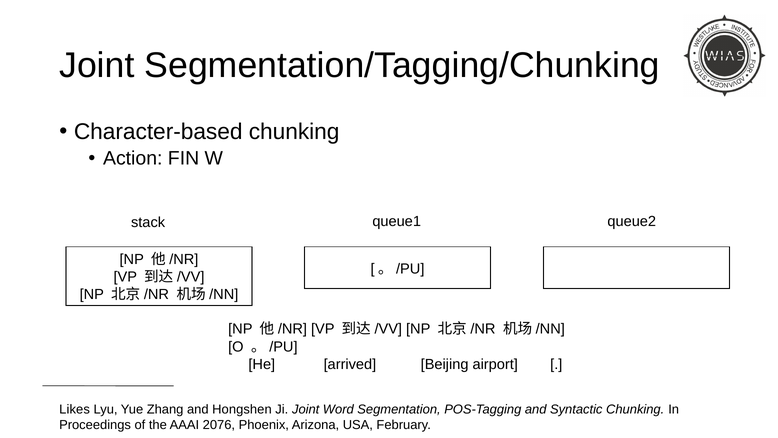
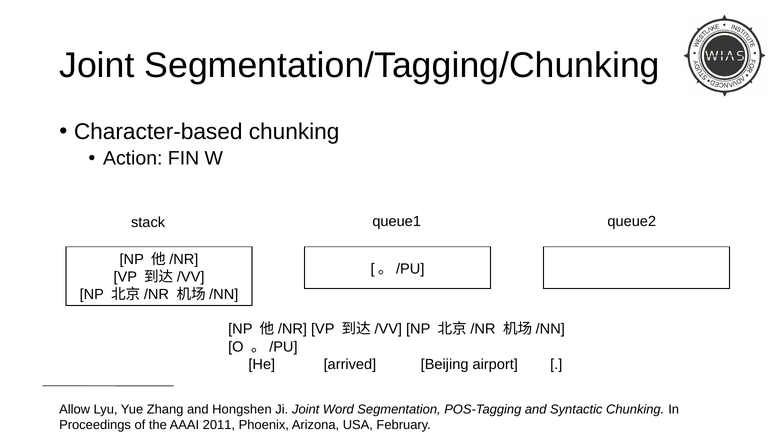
Likes: Likes -> Allow
2076: 2076 -> 2011
